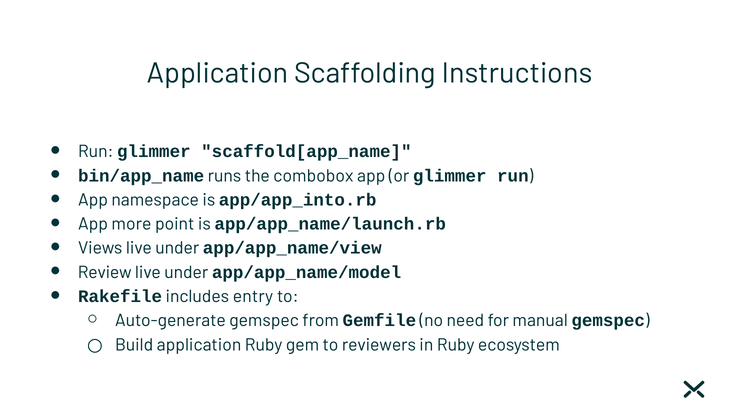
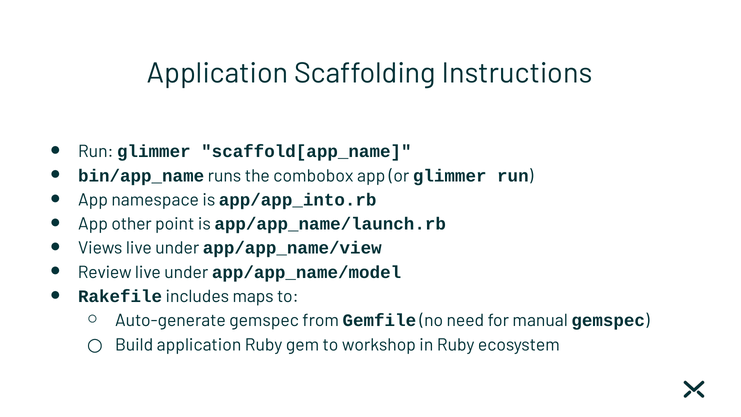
more: more -> other
entry: entry -> maps
reviewers: reviewers -> workshop
